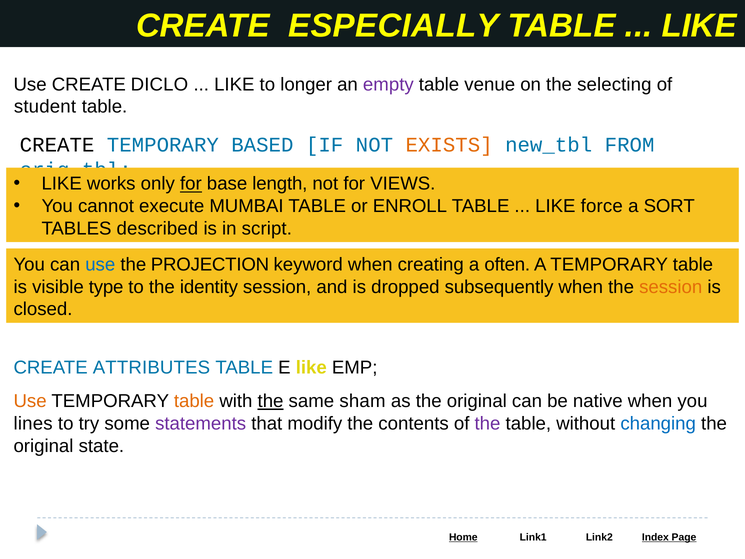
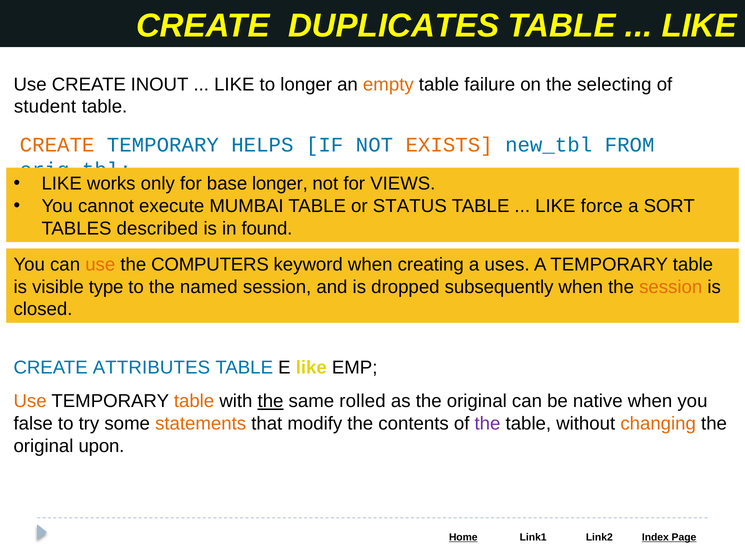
ESPECIALLY: ESPECIALLY -> DUPLICATES
DICLO: DICLO -> INOUT
empty colour: purple -> orange
venue: venue -> failure
CREATE at (57, 145) colour: black -> orange
BASED: BASED -> HELPS
for at (191, 184) underline: present -> none
base length: length -> longer
ENROLL: ENROLL -> STATUS
script: script -> found
use at (100, 264) colour: blue -> orange
PROJECTION: PROJECTION -> COMPUTERS
often: often -> uses
identity: identity -> named
sham: sham -> rolled
lines: lines -> false
statements colour: purple -> orange
changing colour: blue -> orange
state: state -> upon
